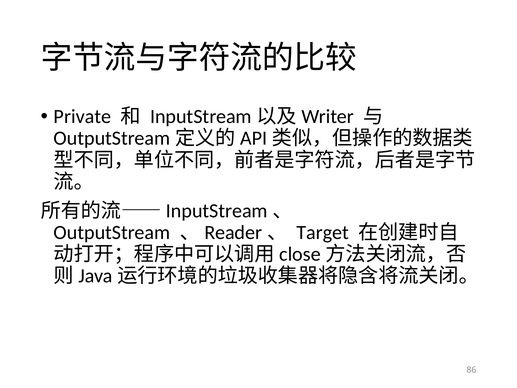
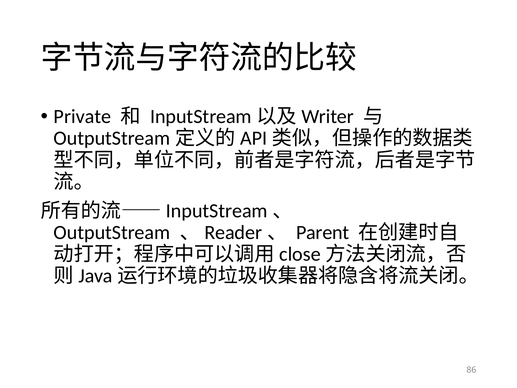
Target: Target -> Parent
